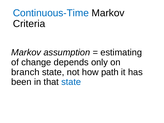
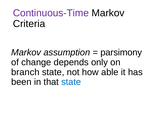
Continuous-Time colour: blue -> purple
estimating: estimating -> parsimony
path: path -> able
